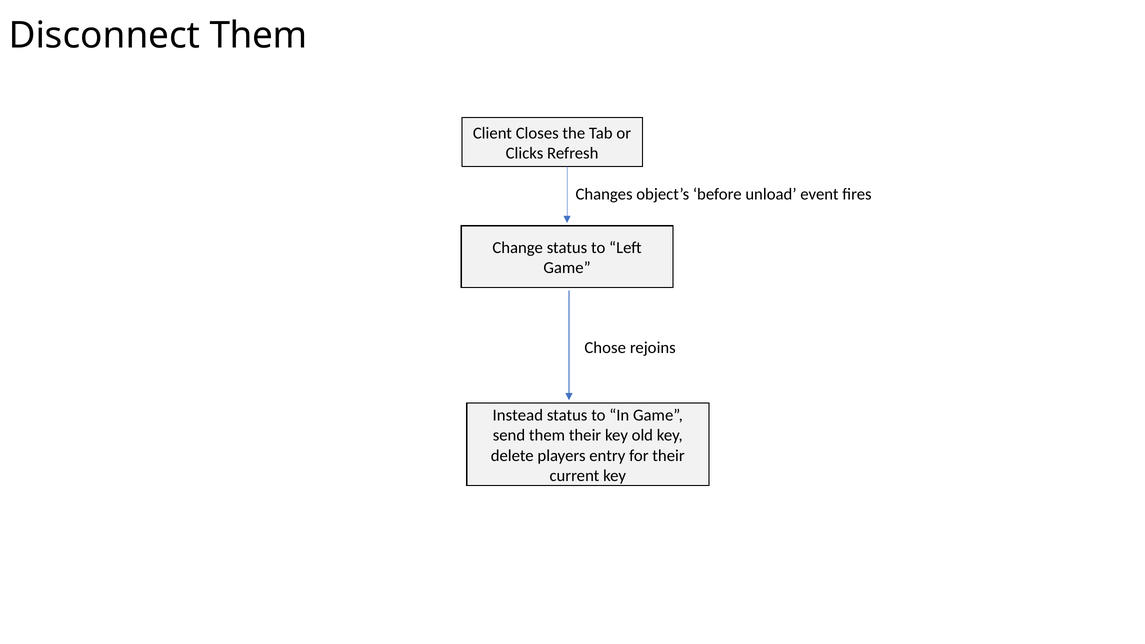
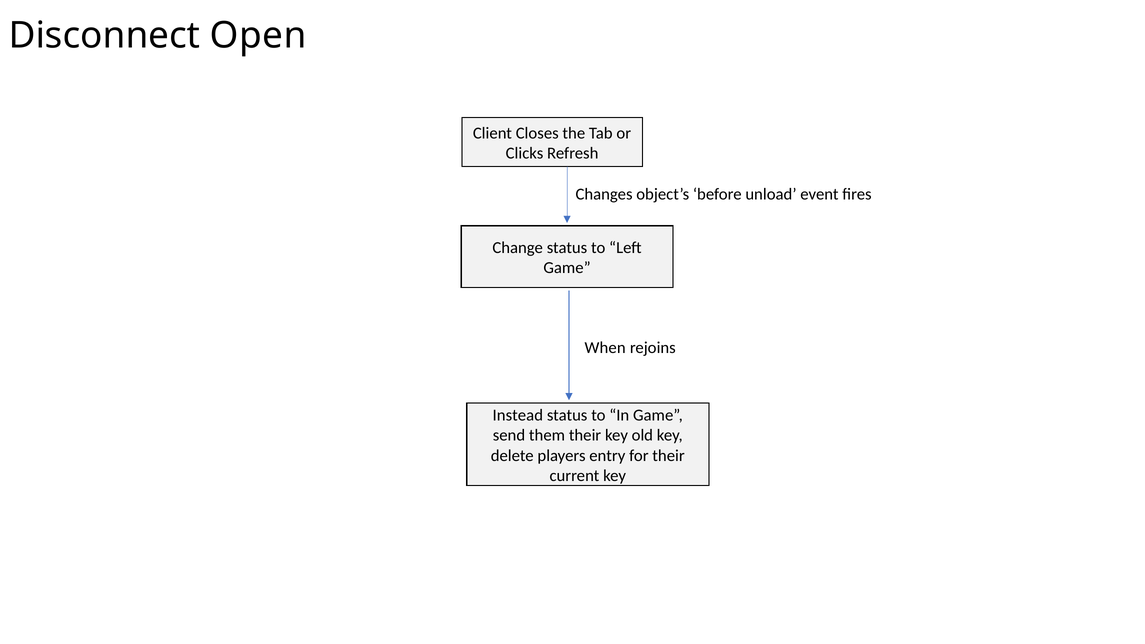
Disconnect Them: Them -> Open
Chose: Chose -> When
